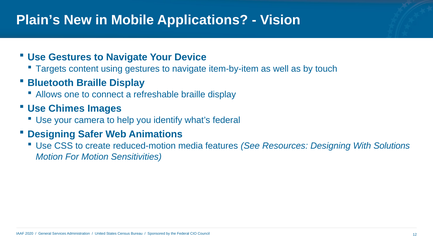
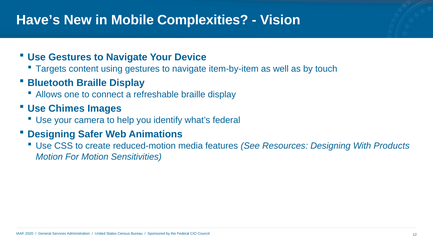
Plain’s: Plain’s -> Have’s
Applications: Applications -> Complexities
Solutions: Solutions -> Products
